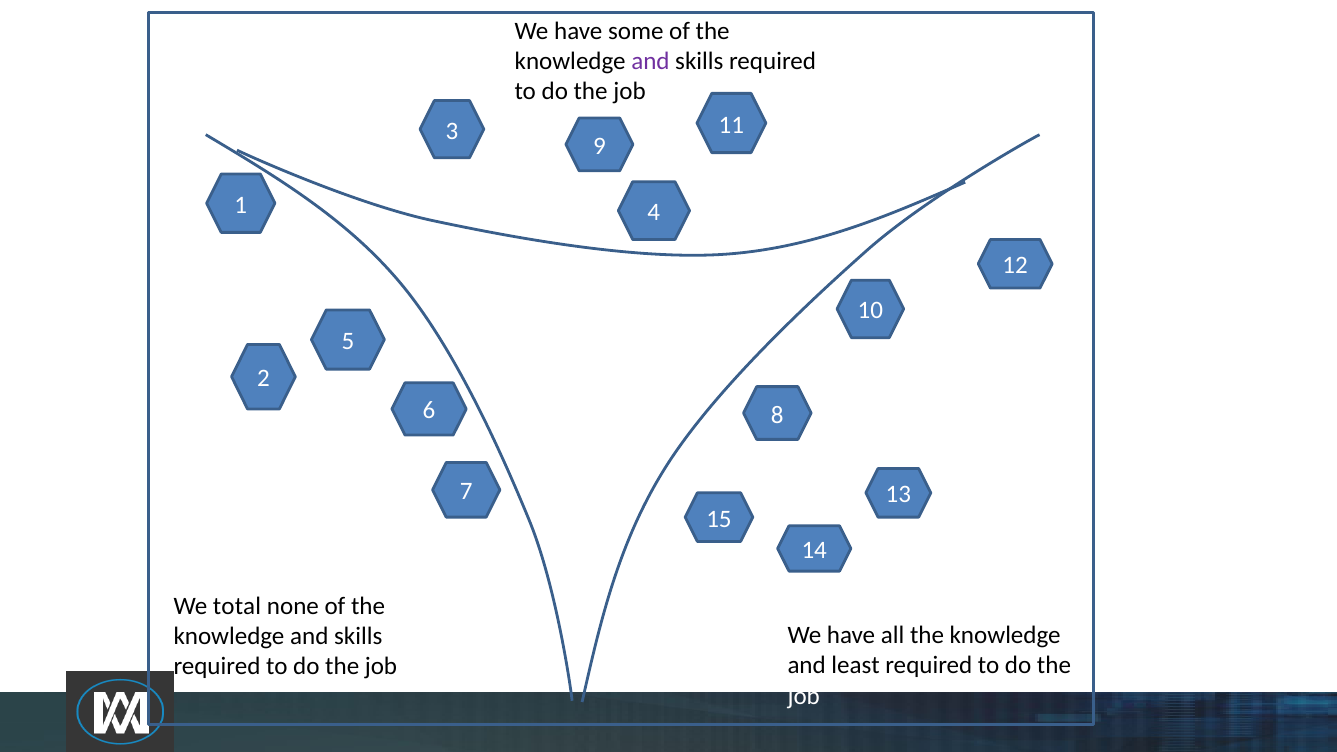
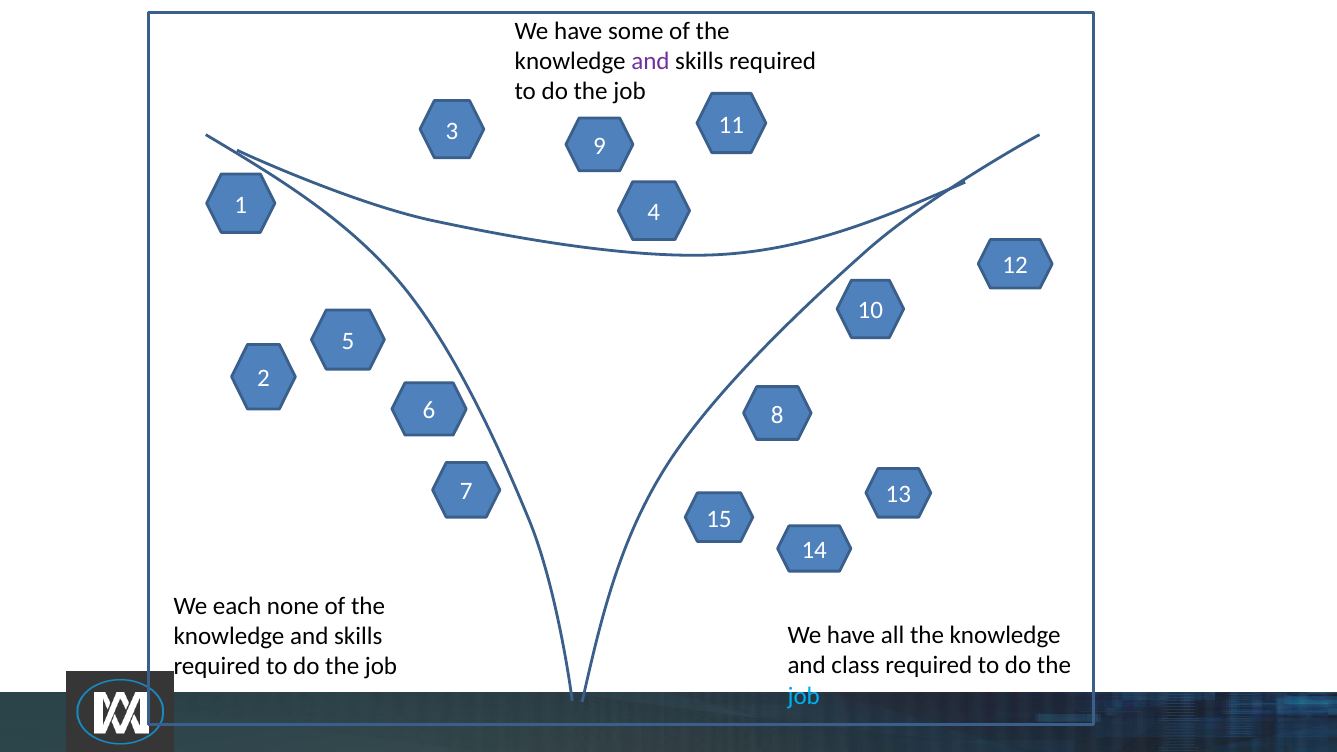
total: total -> each
least: least -> class
job at (804, 696) colour: white -> light blue
